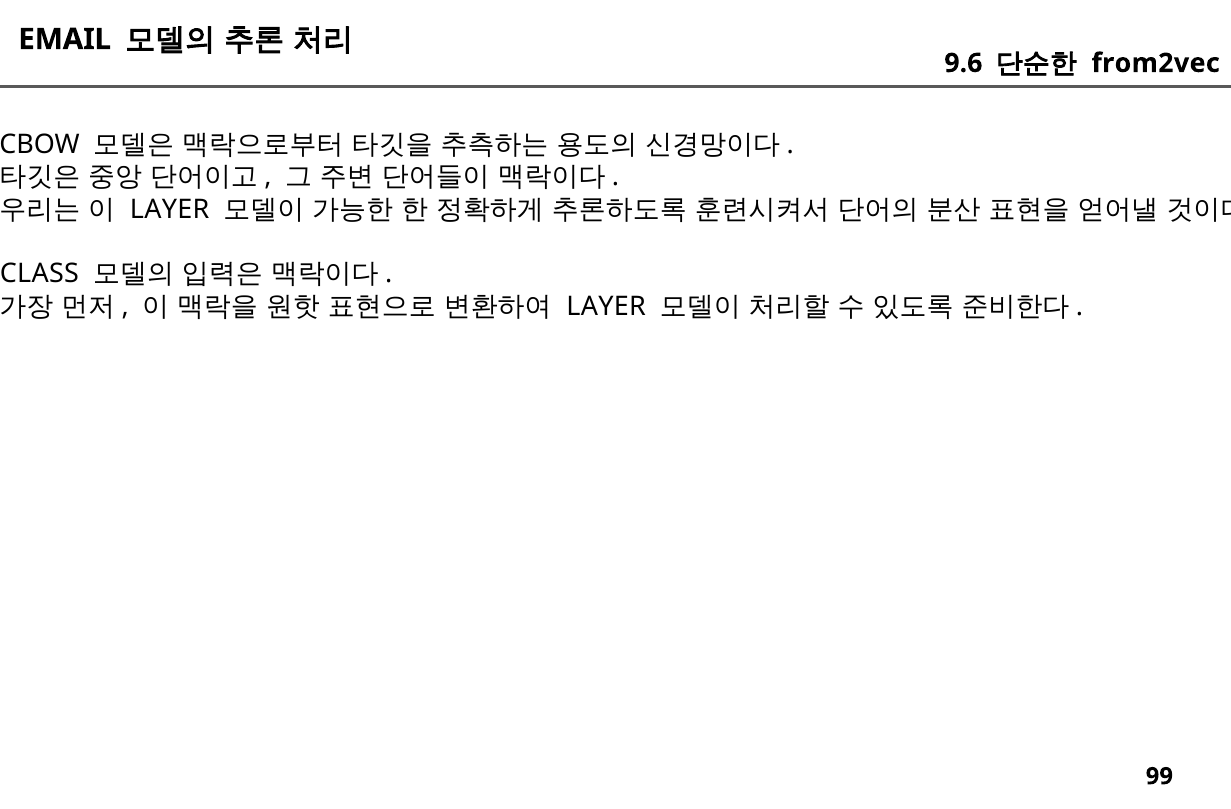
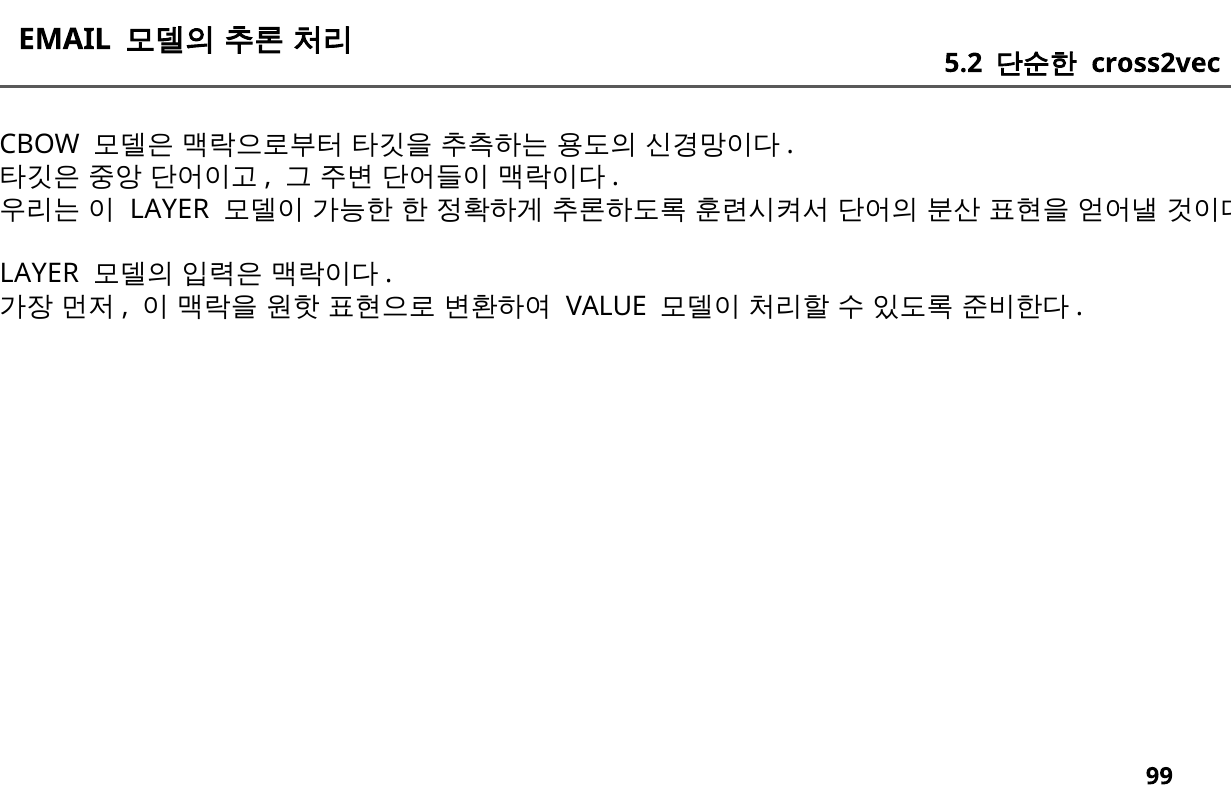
9.6: 9.6 -> 5.2
from2vec: from2vec -> cross2vec
CLASS at (39, 274): CLASS -> LAYER
LAYER at (606, 306): LAYER -> VALUE
